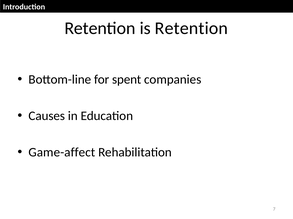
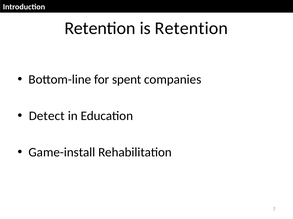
Causes: Causes -> Detect
Game-affect: Game-affect -> Game-install
